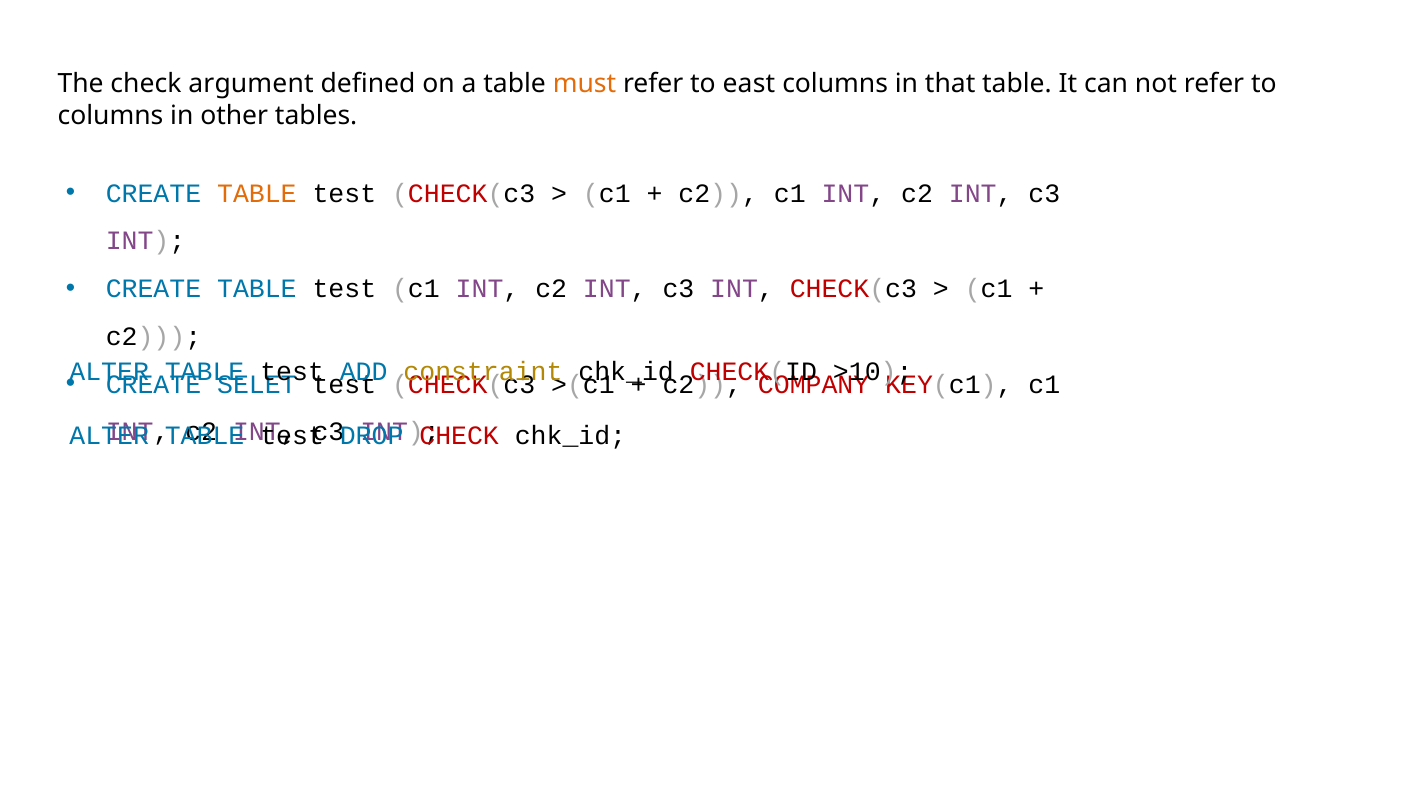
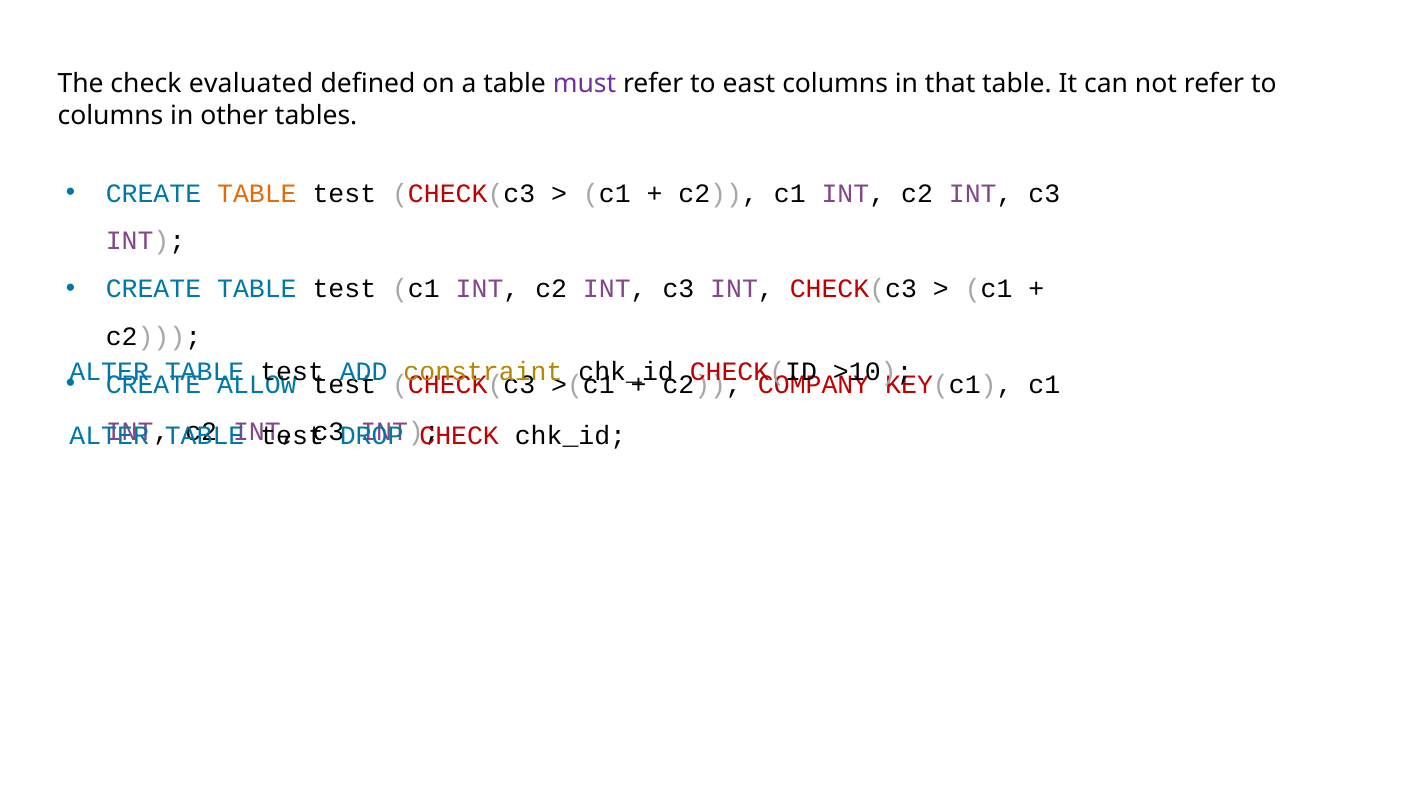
argument: argument -> evaluated
must colour: orange -> purple
SELET: SELET -> ALLOW
